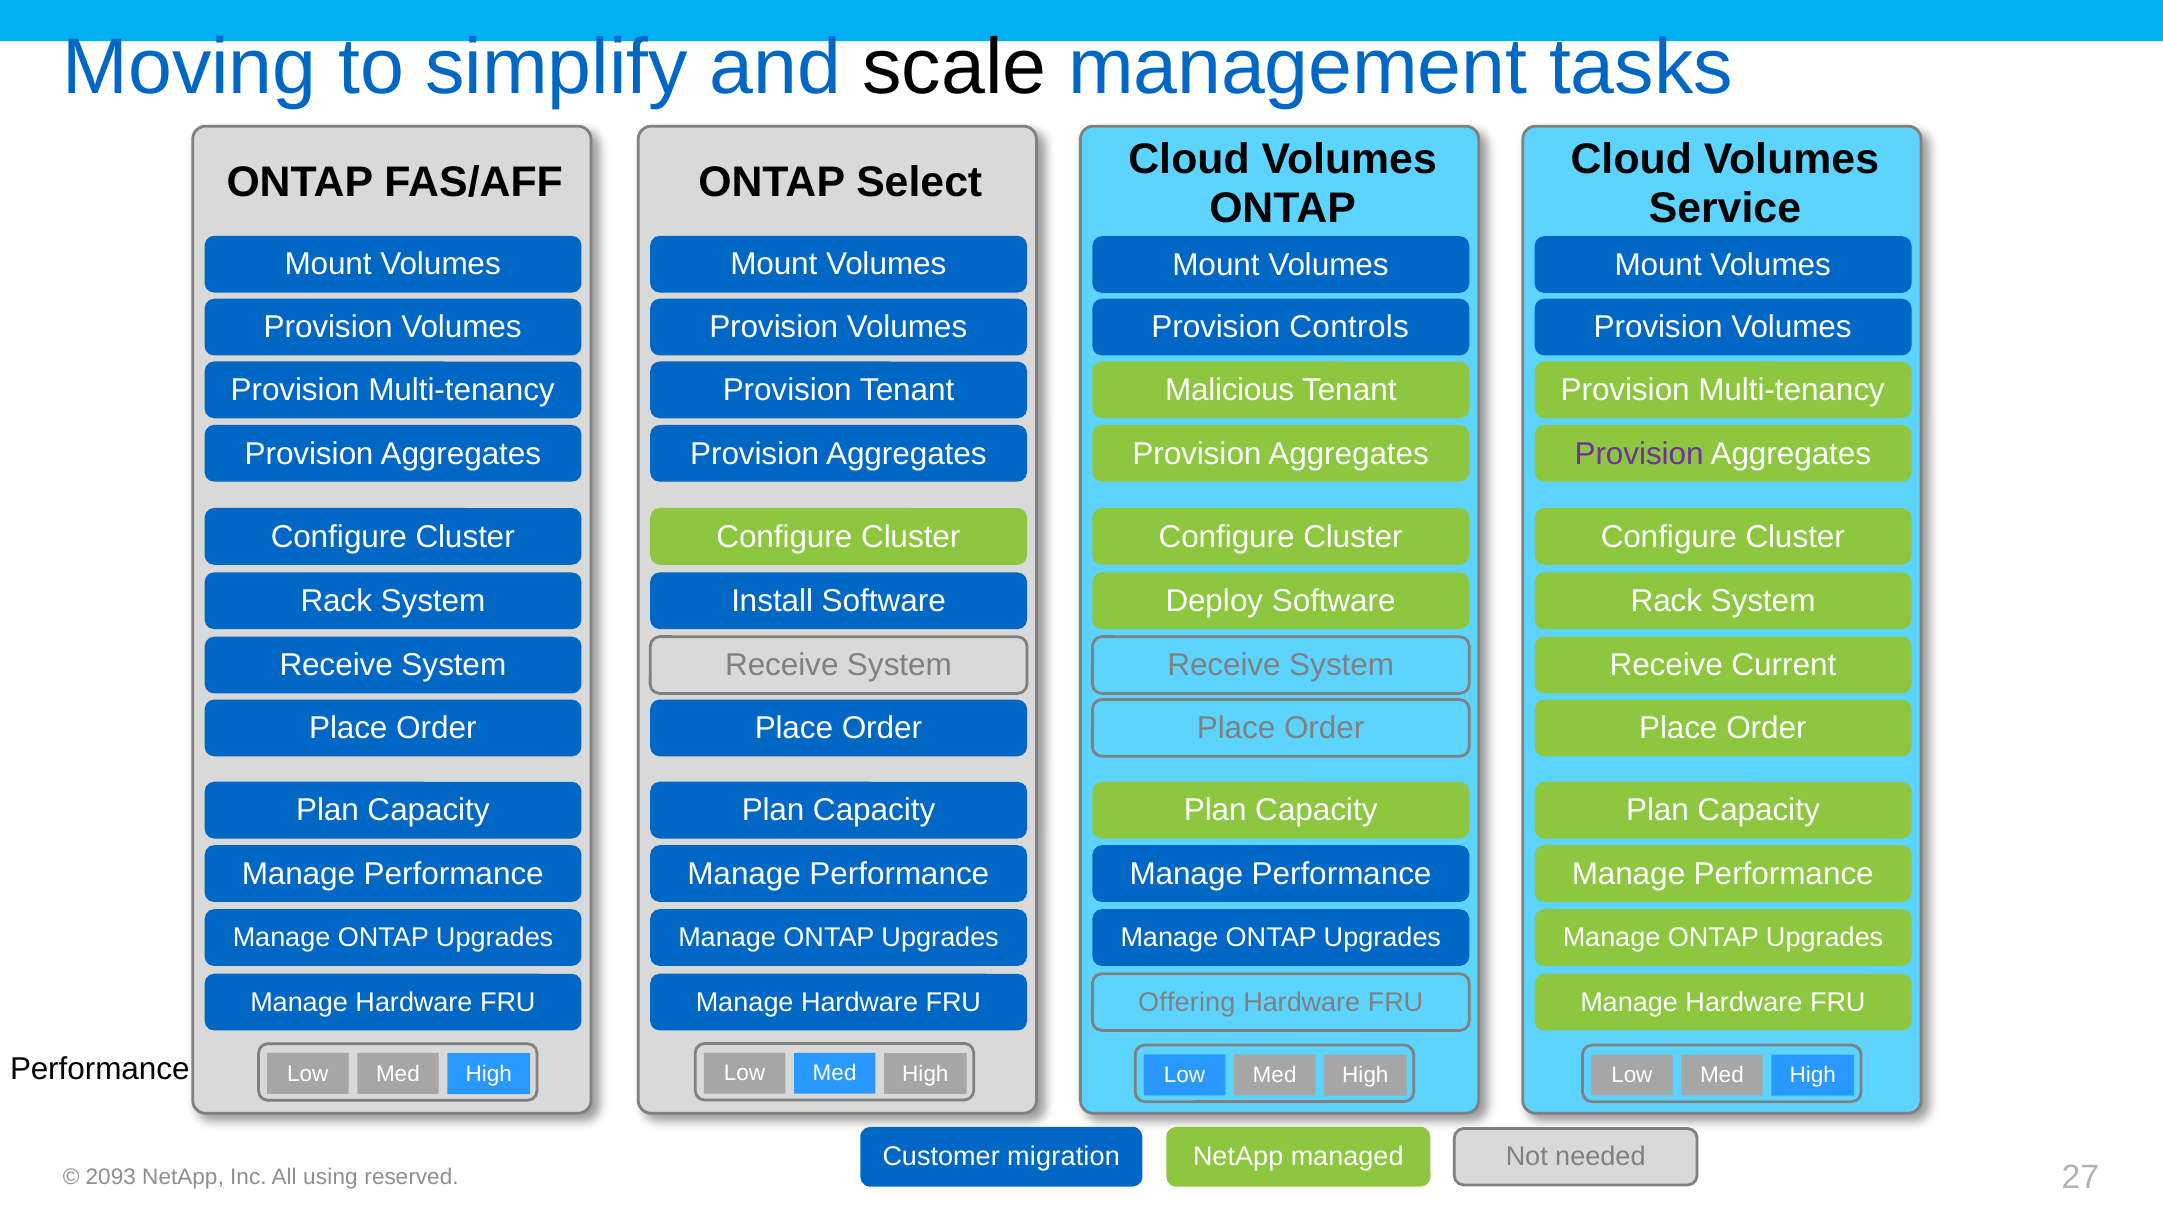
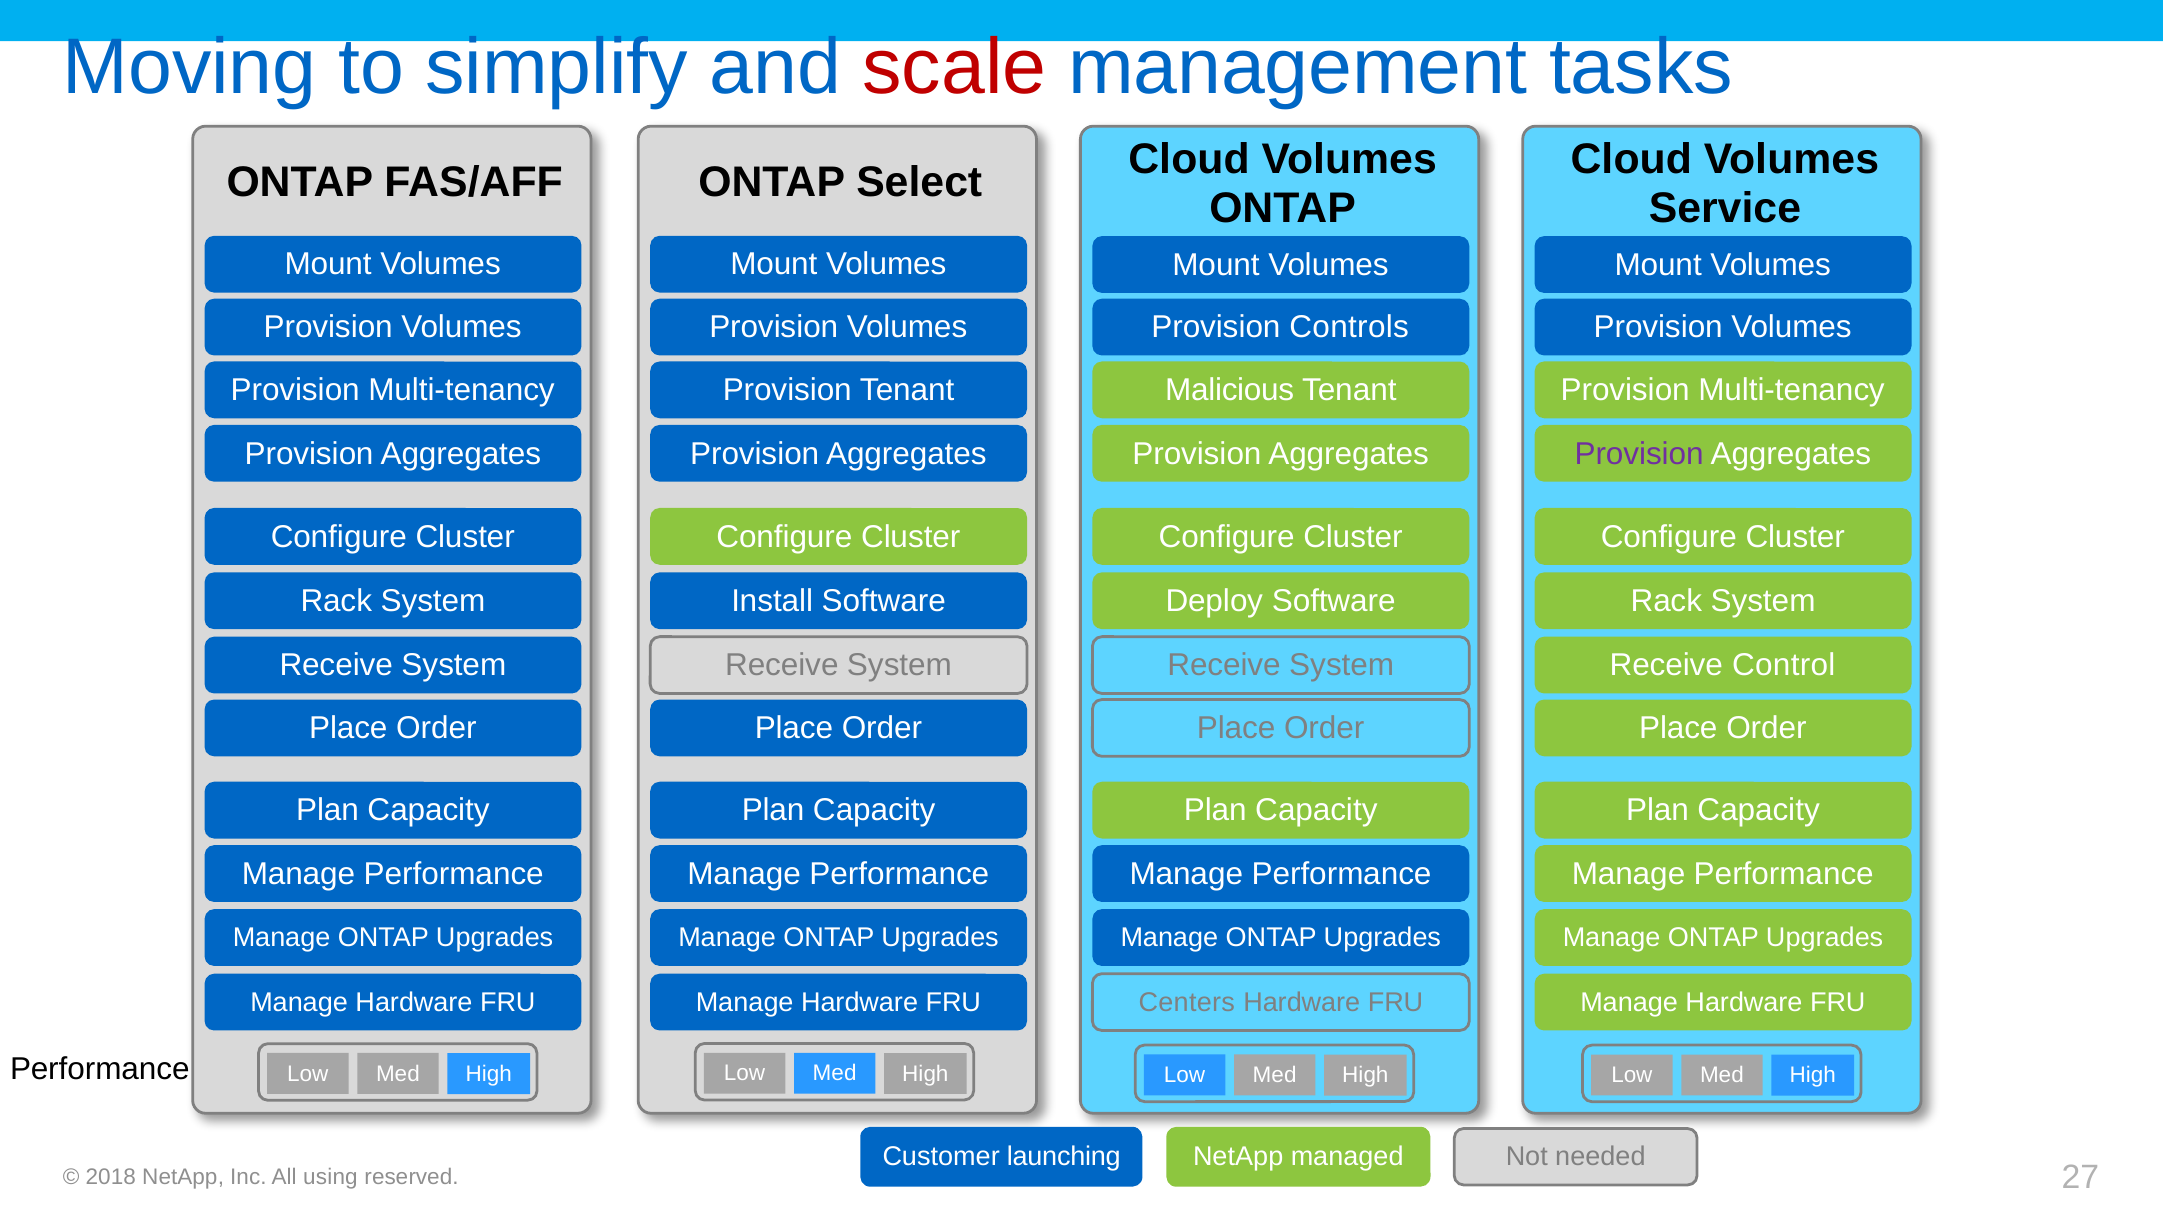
scale colour: black -> red
Current: Current -> Control
Offering: Offering -> Centers
migration: migration -> launching
2093: 2093 -> 2018
